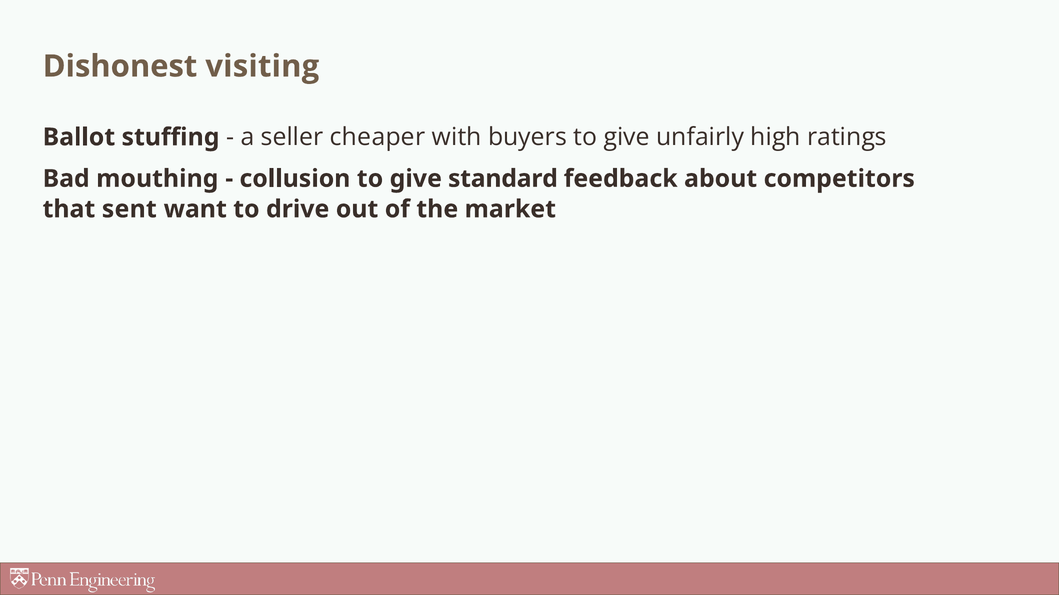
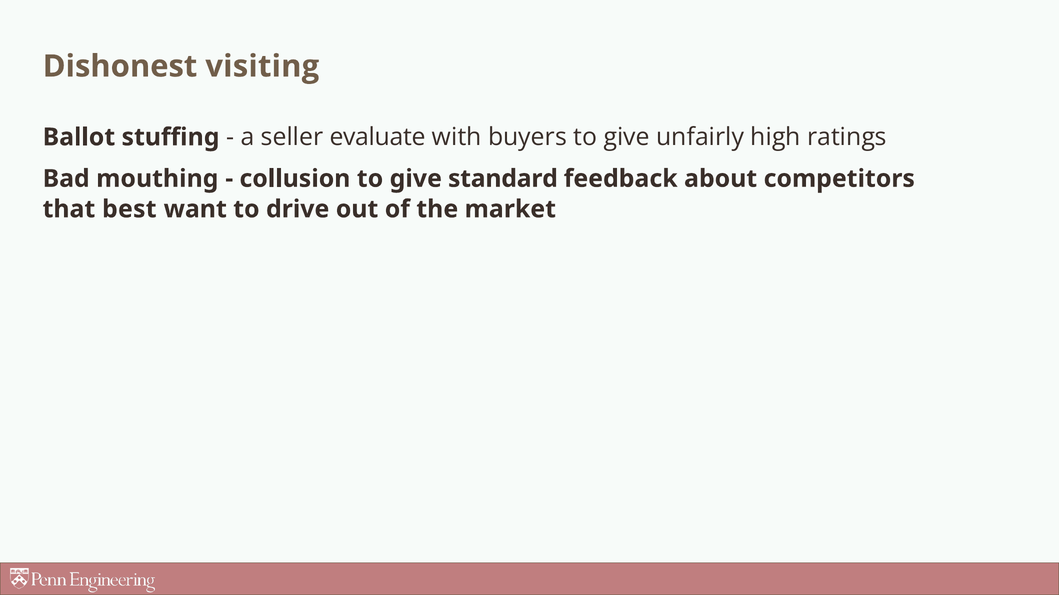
cheaper: cheaper -> evaluate
sent: sent -> best
